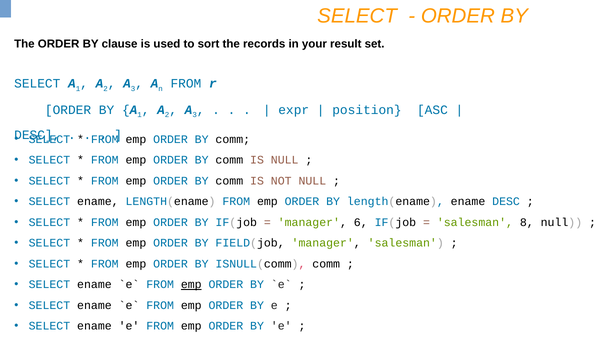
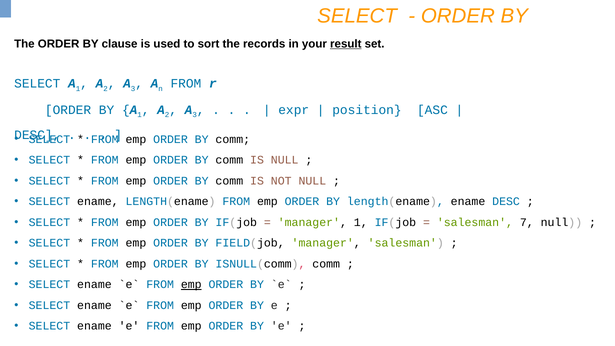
result underline: none -> present
manager 6: 6 -> 1
8: 8 -> 7
